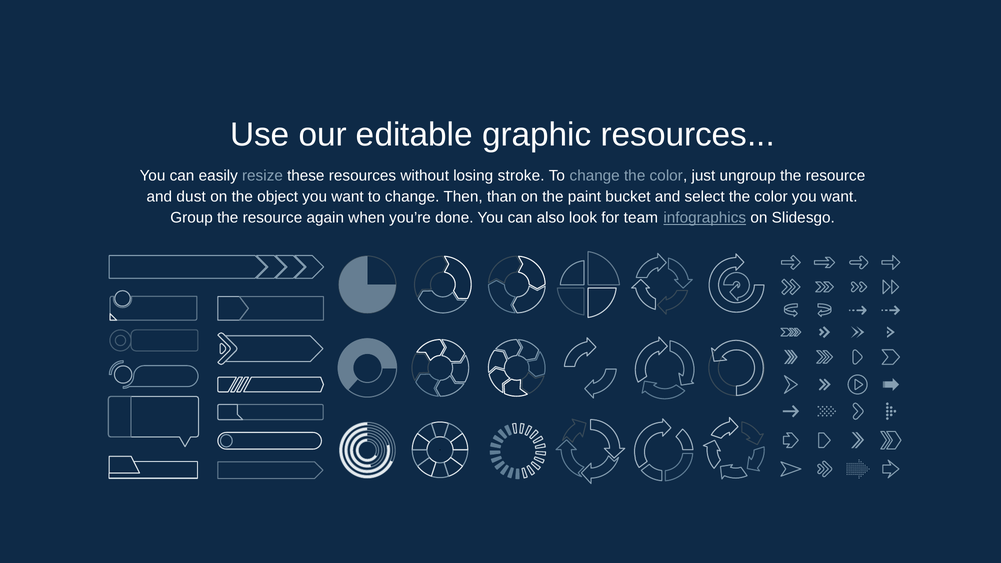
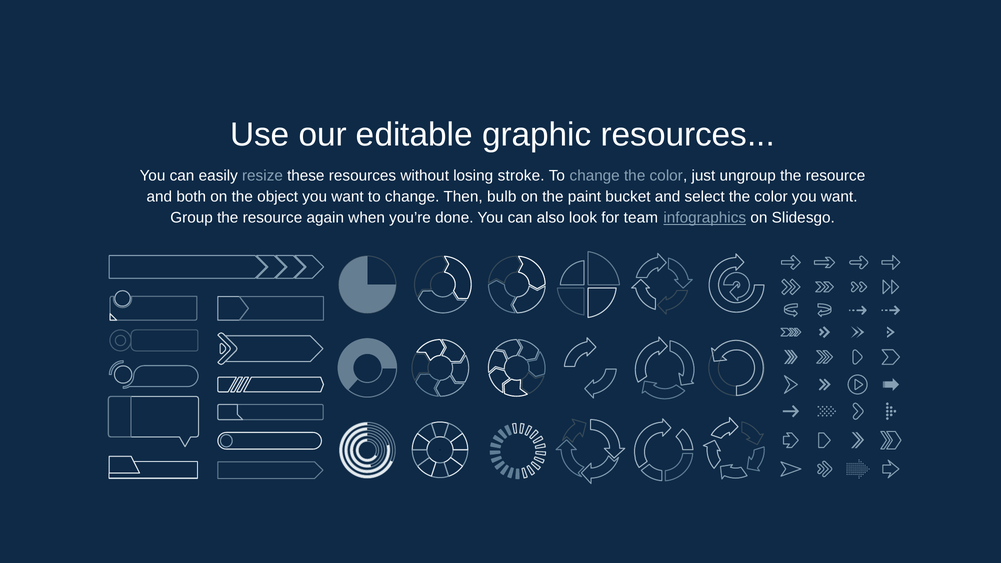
dust: dust -> both
than: than -> bulb
